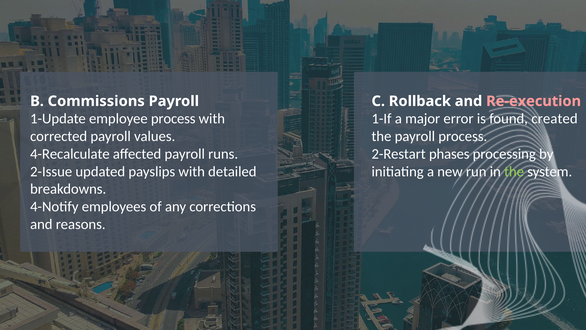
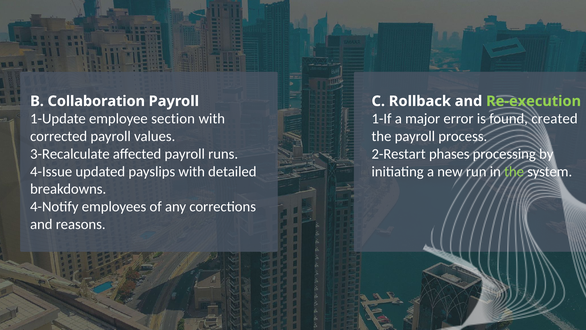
Commissions: Commissions -> Collaboration
Re-execution colour: pink -> light green
employee process: process -> section
4-Recalculate: 4-Recalculate -> 3-Recalculate
2-Issue: 2-Issue -> 4-Issue
